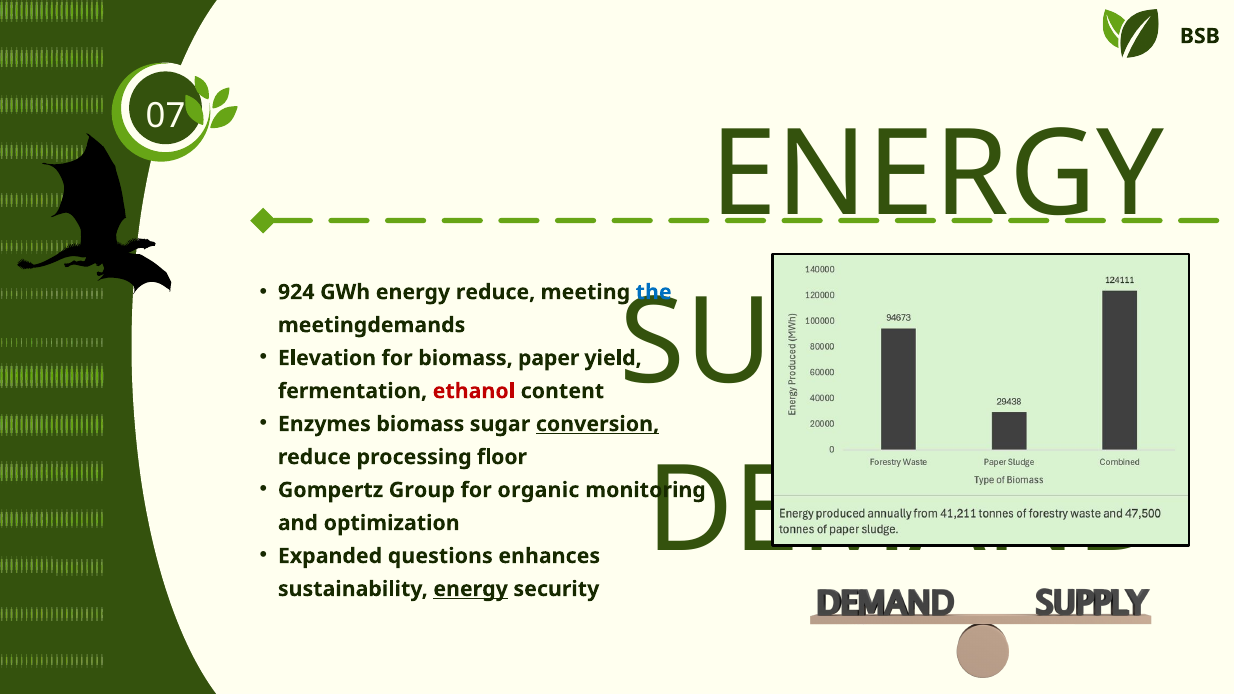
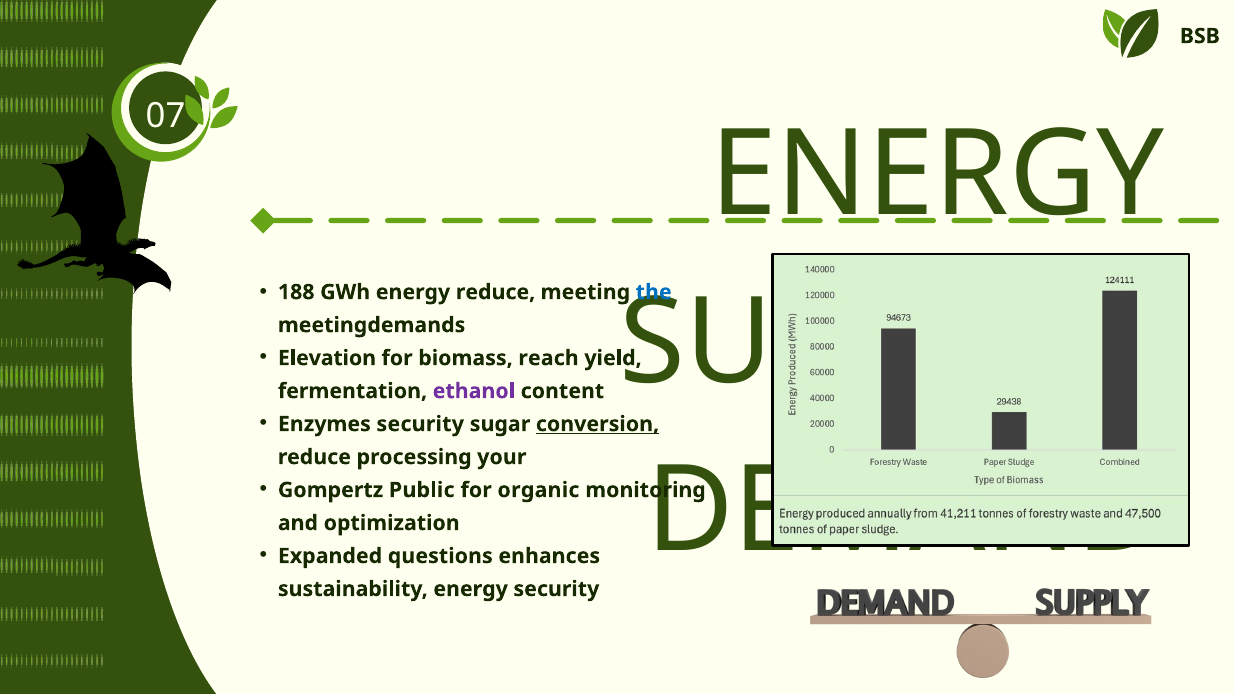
924: 924 -> 188
paper: paper -> reach
ethanol colour: red -> purple
Enzymes biomass: biomass -> security
floor: floor -> your
Group: Group -> Public
energy at (471, 589) underline: present -> none
